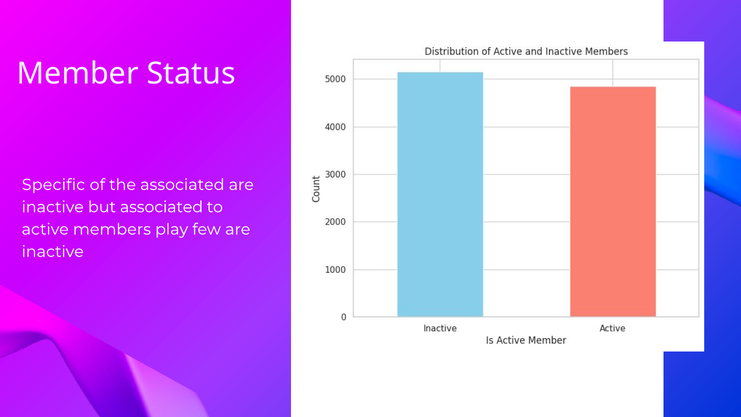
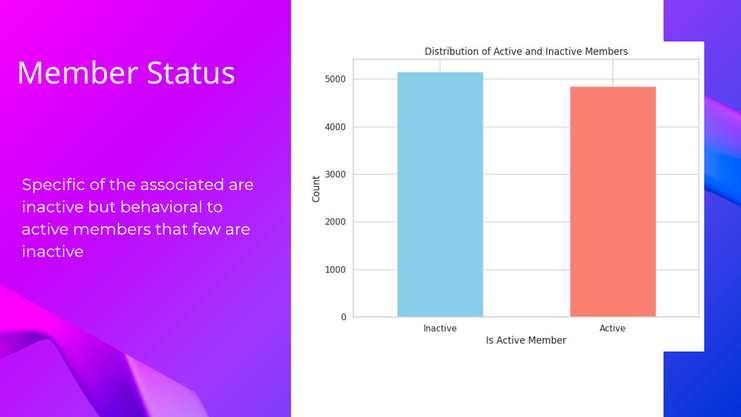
but associated: associated -> behavioral
play: play -> that
